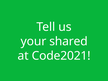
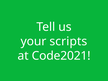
shared: shared -> scripts
